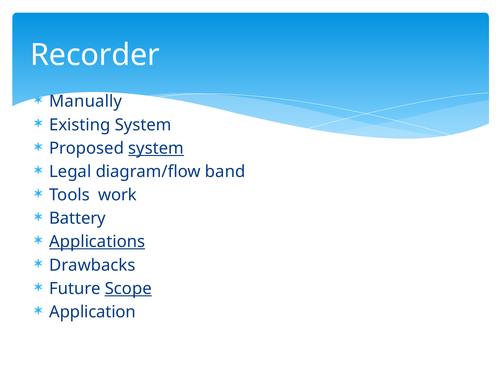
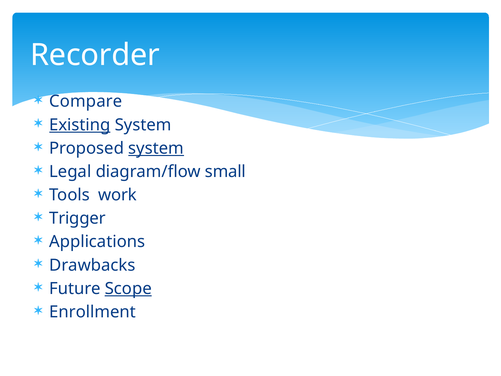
Manually: Manually -> Compare
Existing underline: none -> present
band: band -> small
Battery: Battery -> Trigger
Applications underline: present -> none
Application: Application -> Enrollment
